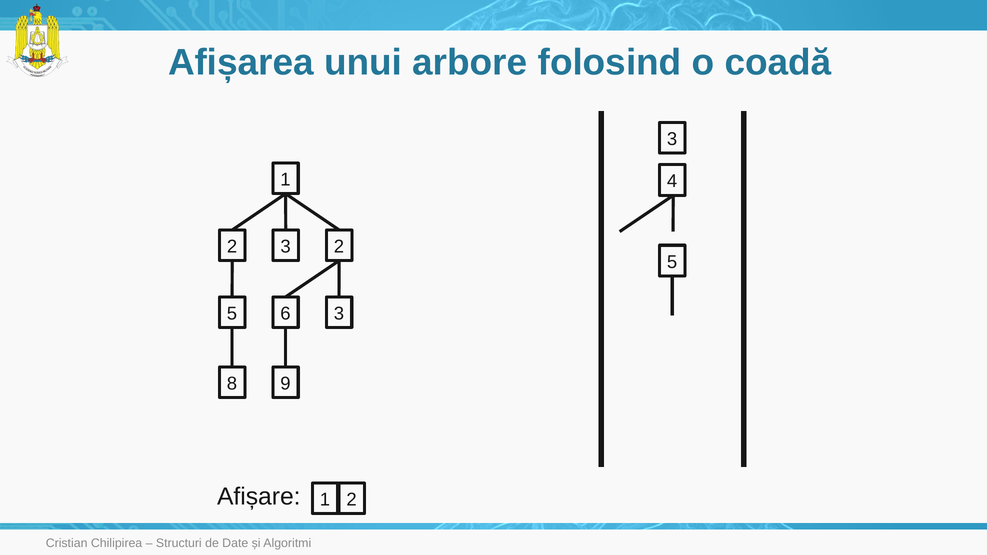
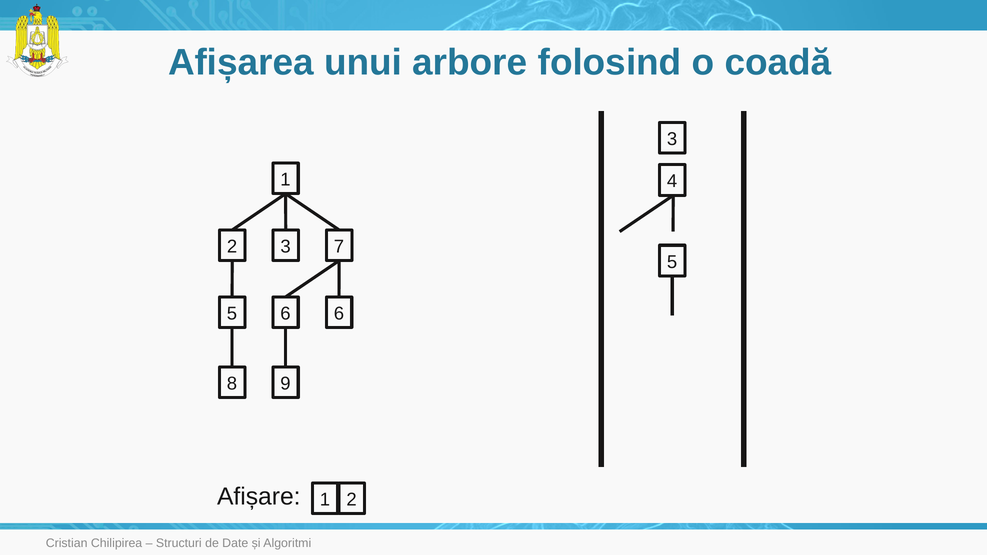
3 2: 2 -> 7
6 3: 3 -> 6
